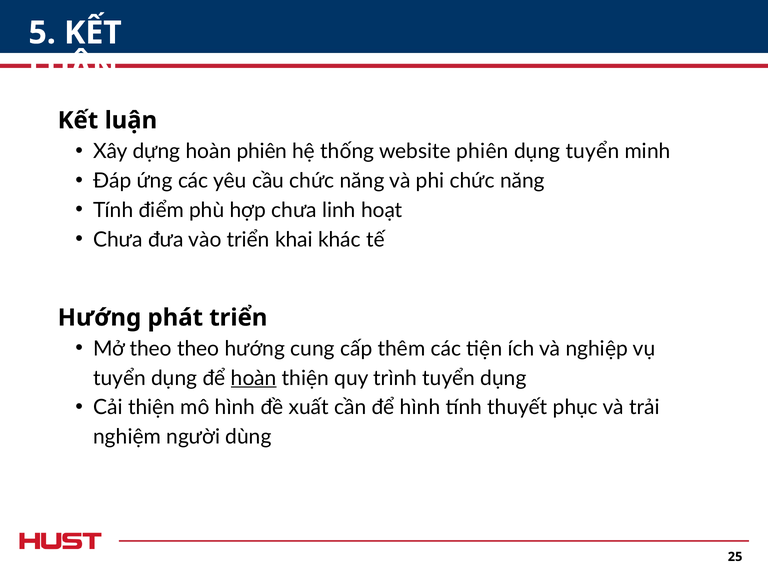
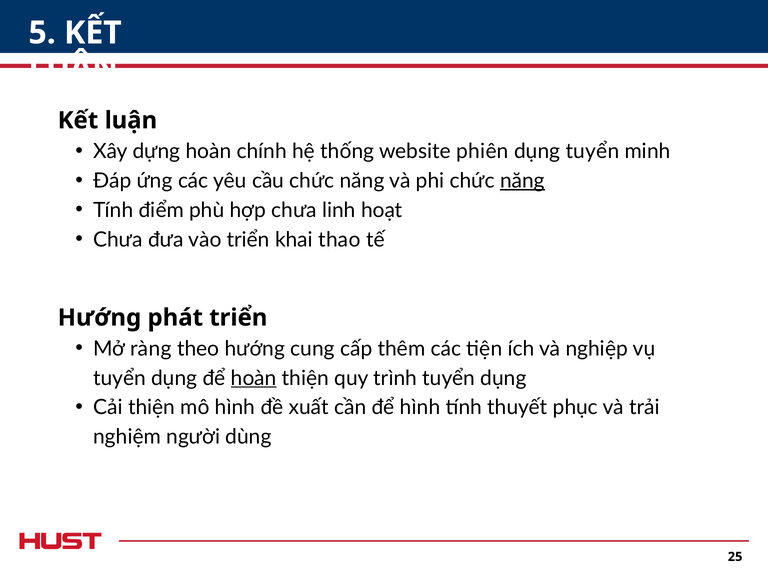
hoàn phiên: phiên -> chính
năng at (522, 181) underline: none -> present
khác: khác -> thao
Mở theo: theo -> ràng
